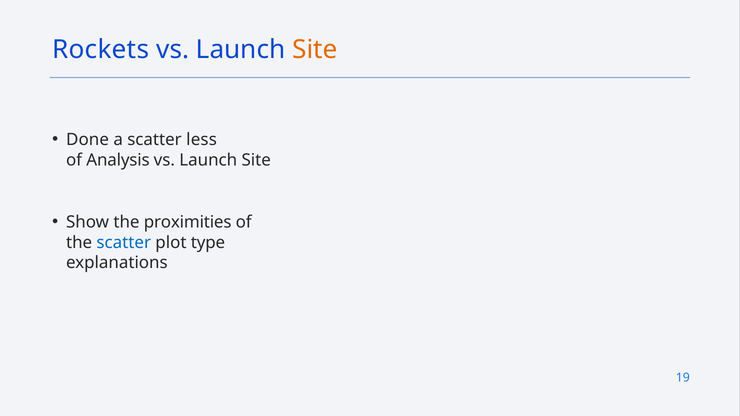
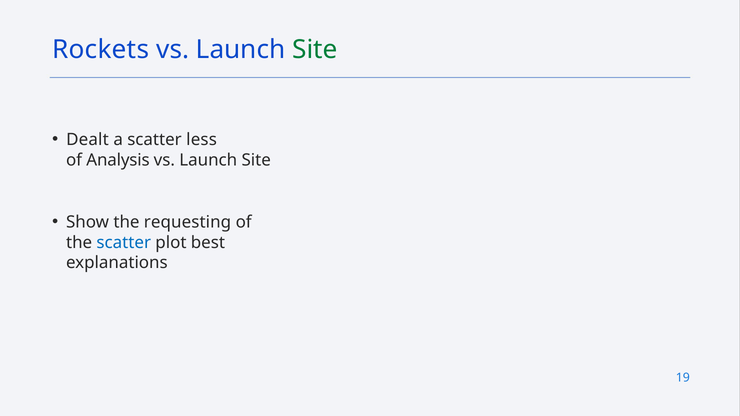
Site at (315, 49) colour: orange -> green
Done: Done -> Dealt
proximities: proximities -> requesting
type: type -> best
